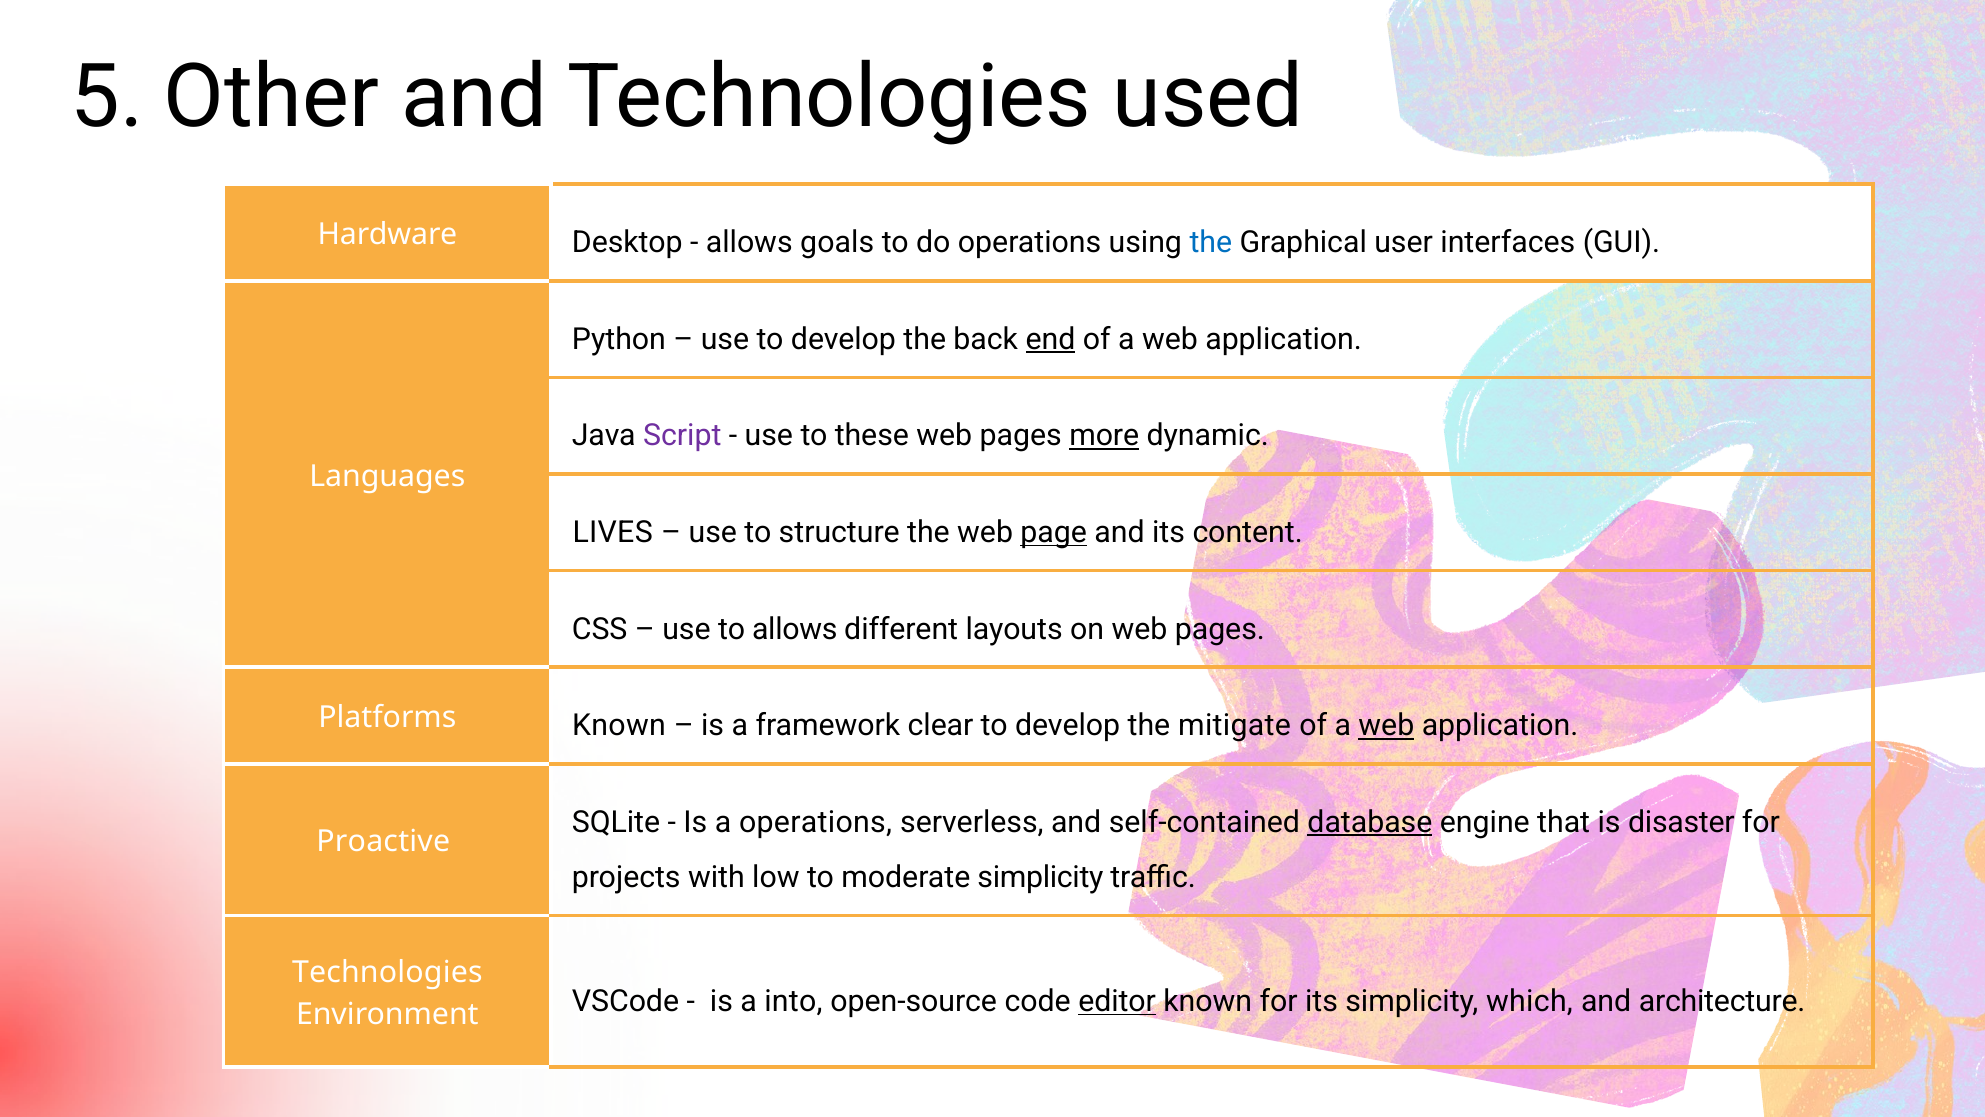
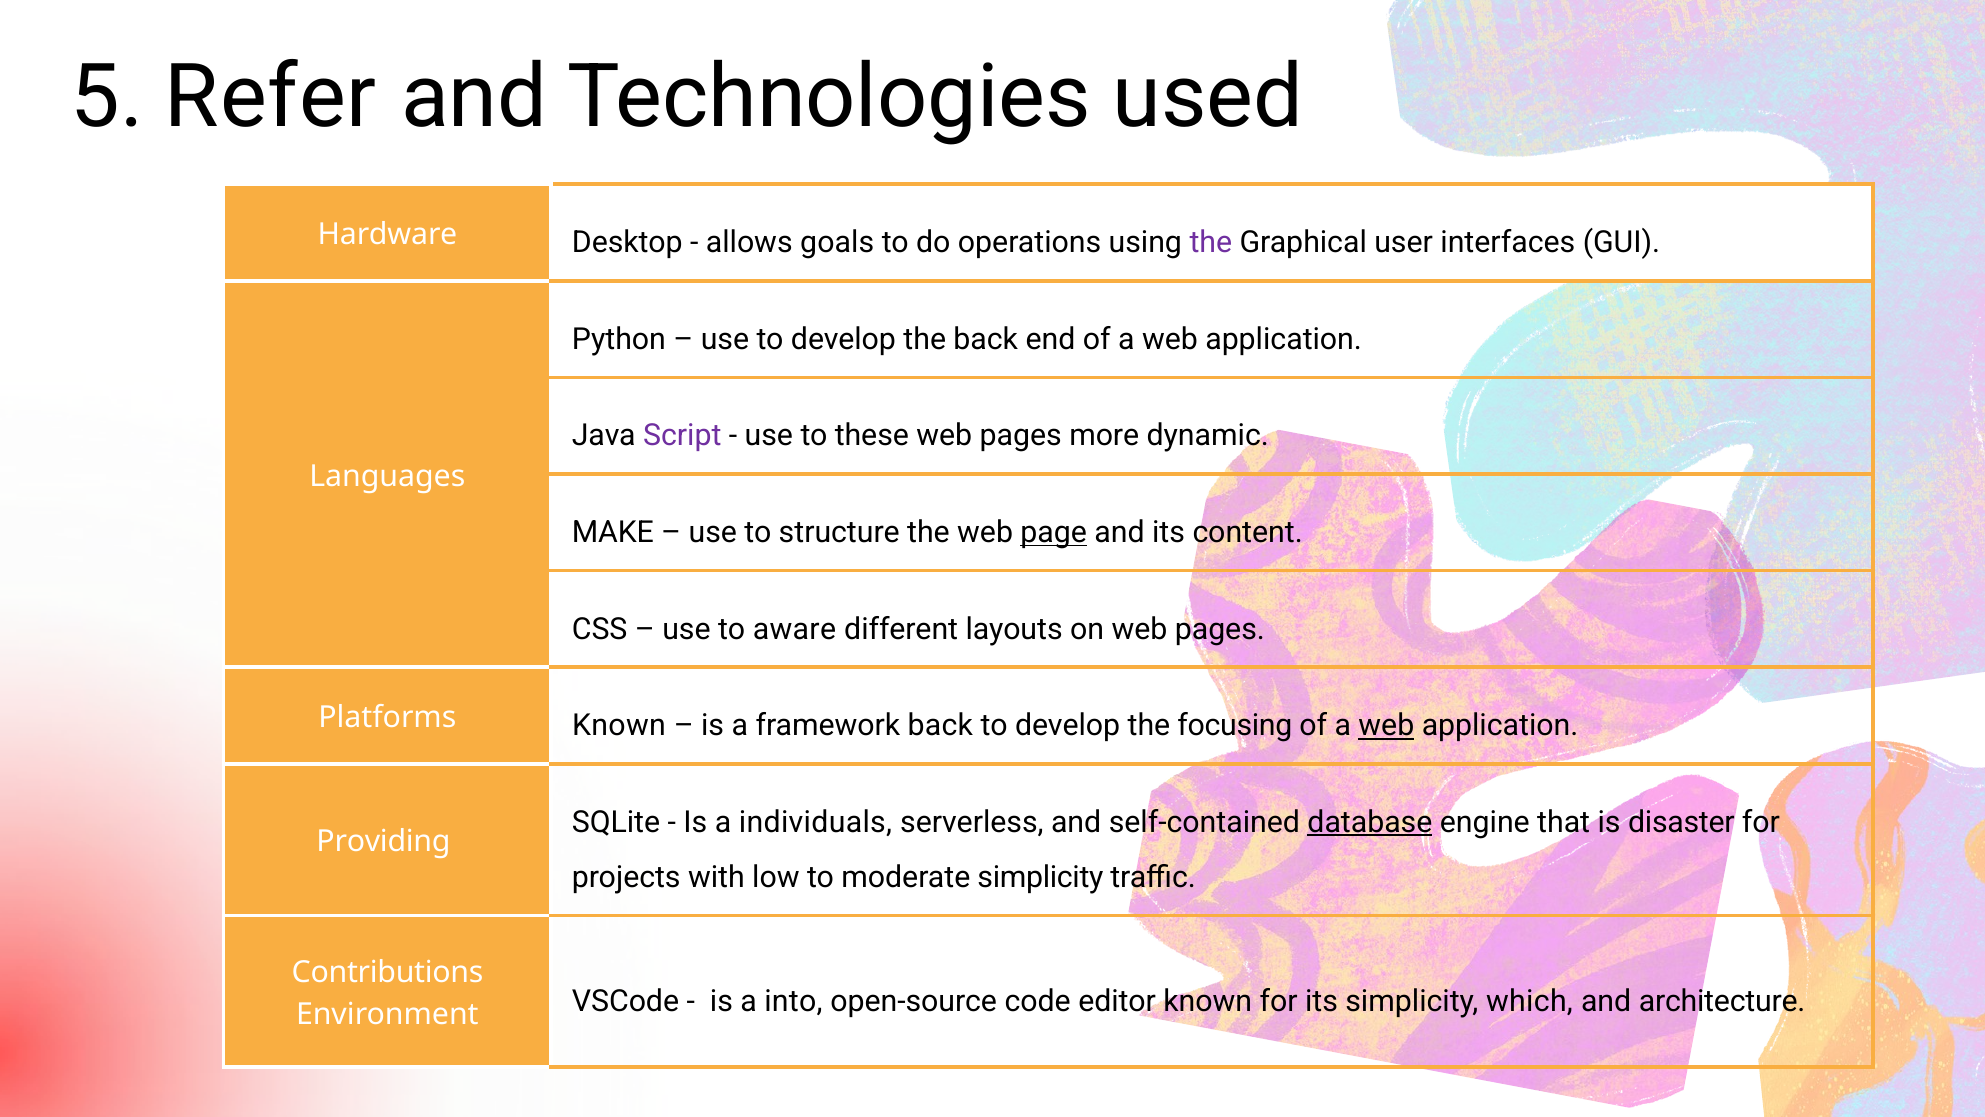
Other: Other -> Refer
the at (1211, 243) colour: blue -> purple
end underline: present -> none
more underline: present -> none
LIVES: LIVES -> MAKE
to allows: allows -> aware
framework clear: clear -> back
mitigate: mitigate -> focusing
a operations: operations -> individuals
Proactive: Proactive -> Providing
Technologies at (387, 972): Technologies -> Contributions
editor underline: present -> none
